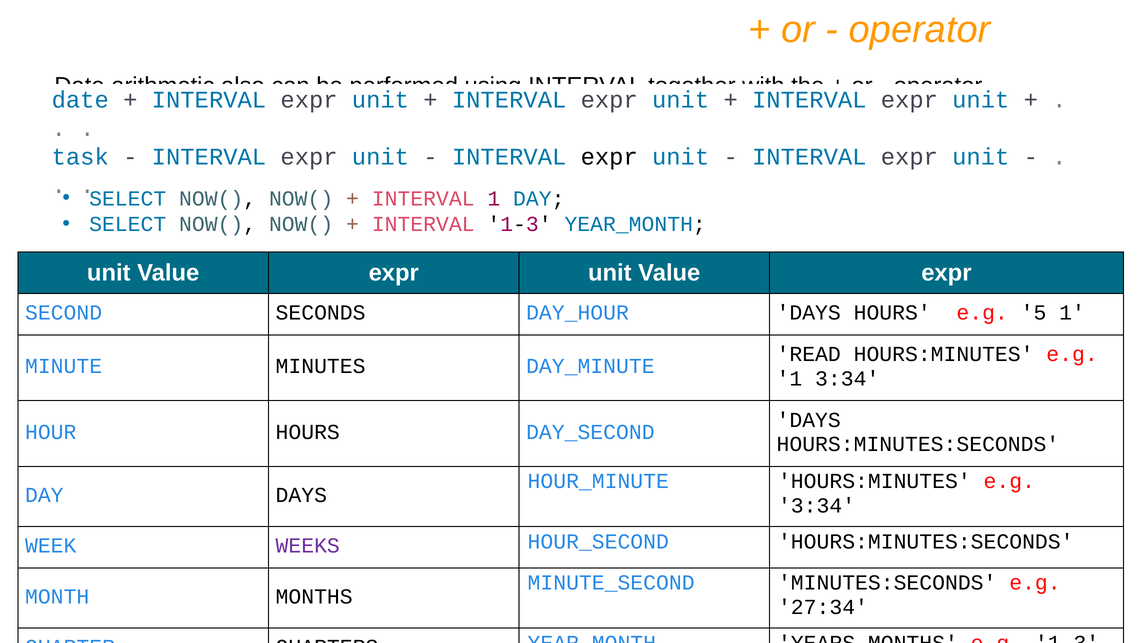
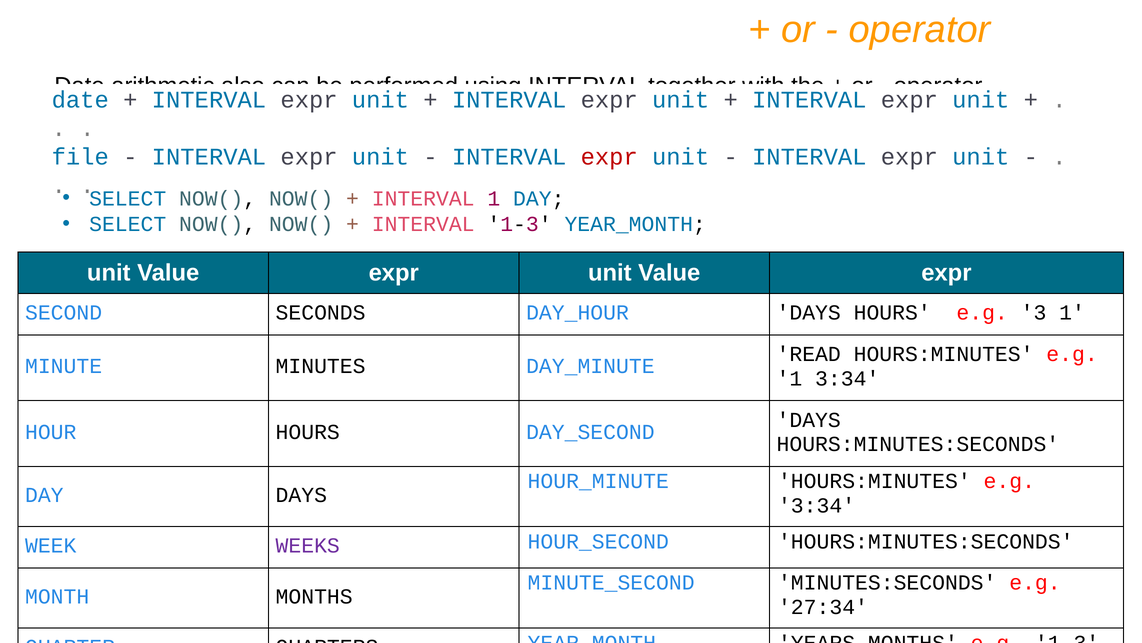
task: task -> file
expr at (609, 157) colour: black -> red
5: 5 -> 3
